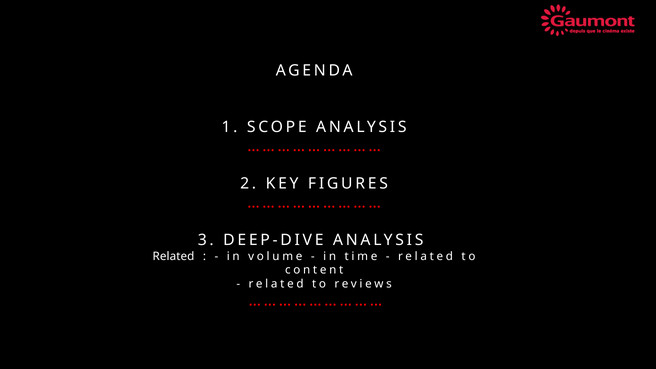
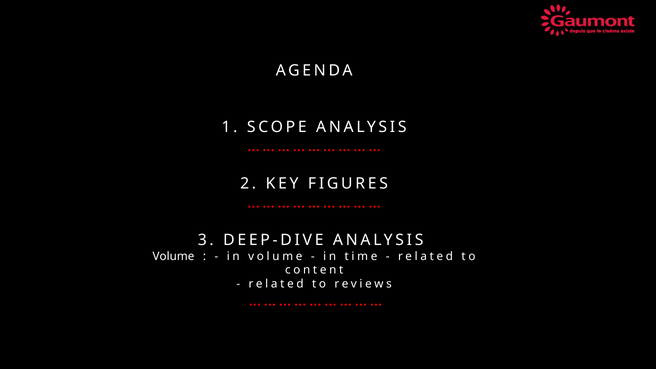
Related at (173, 256): Related -> Volume
